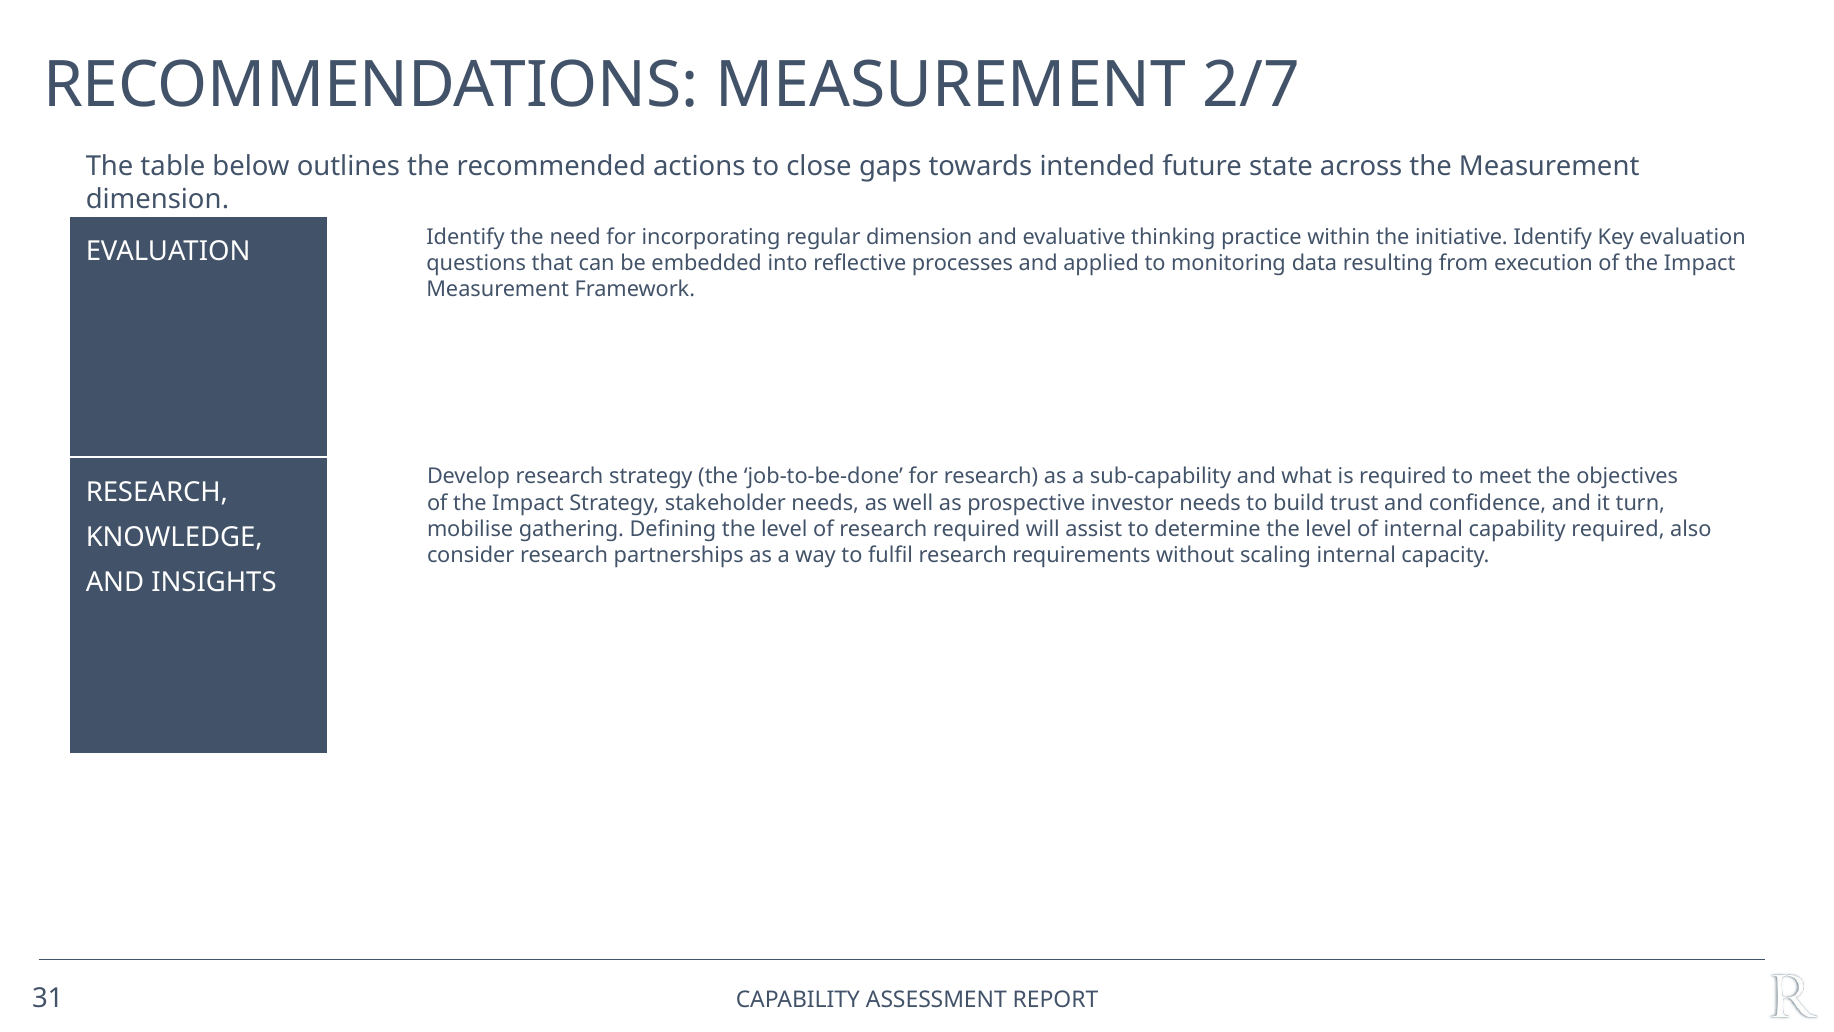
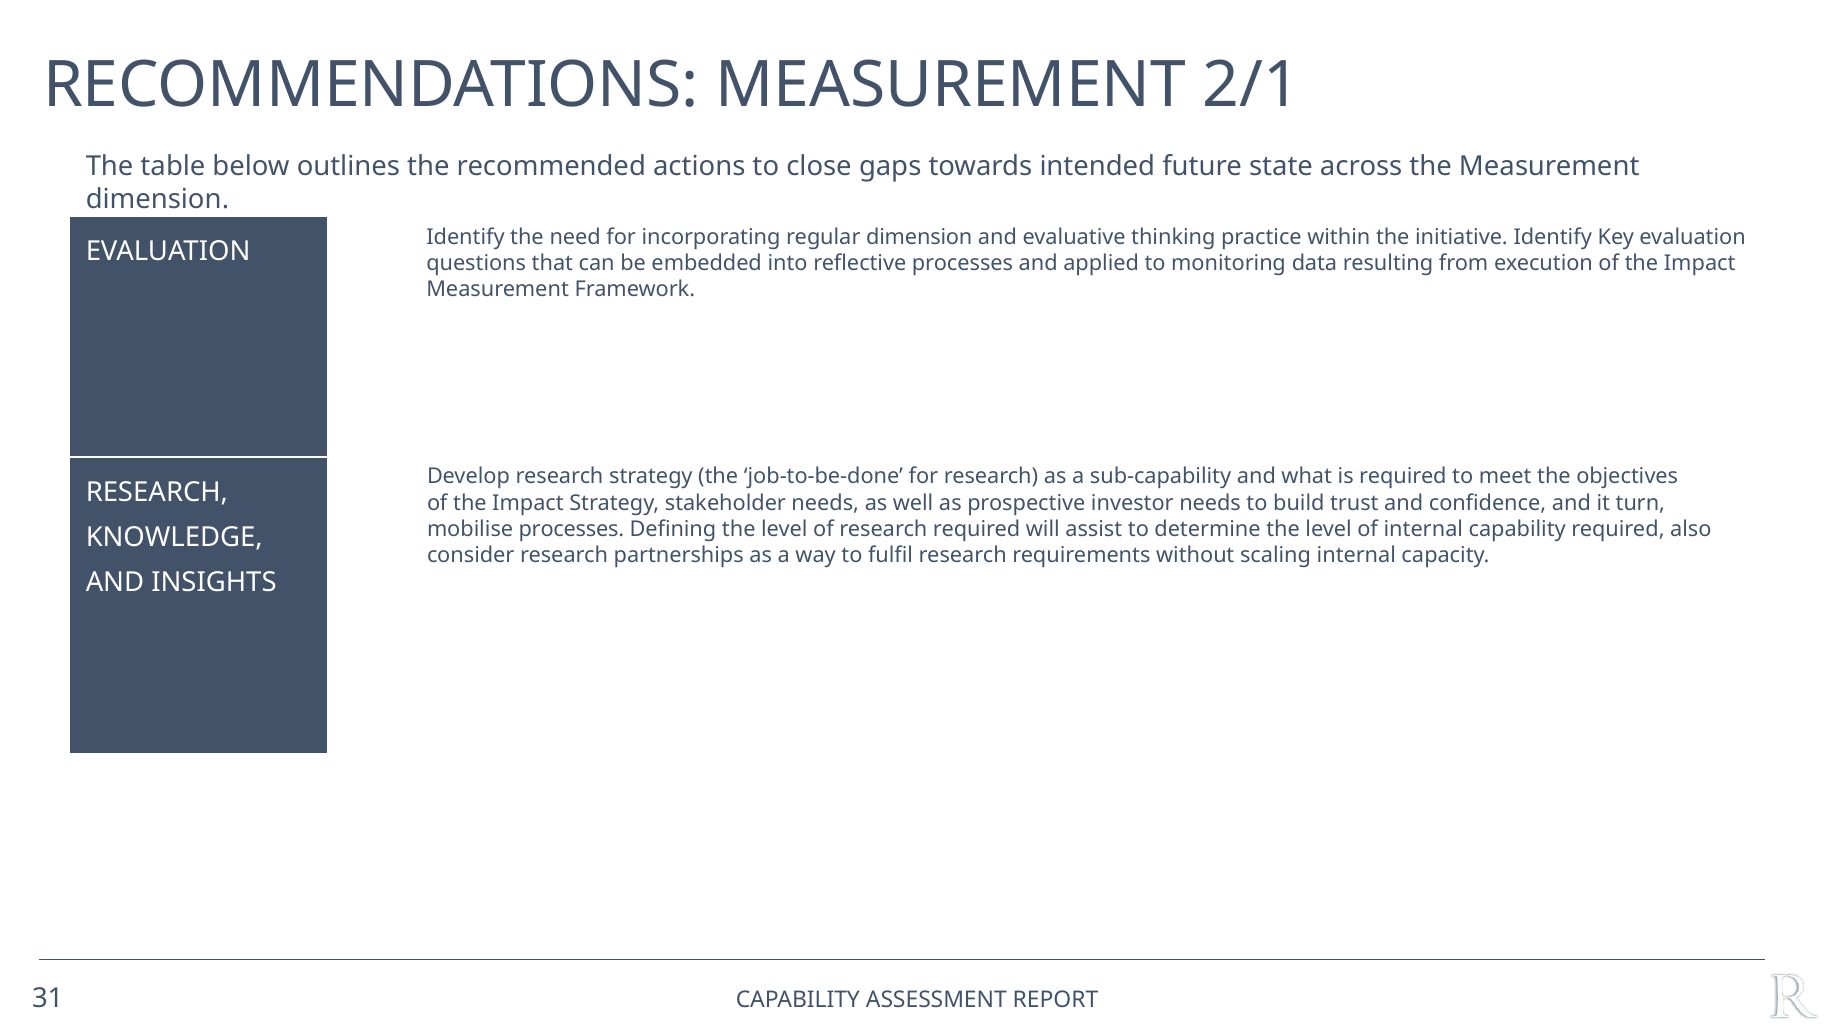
2/7: 2/7 -> 2/1
mobilise gathering: gathering -> processes
